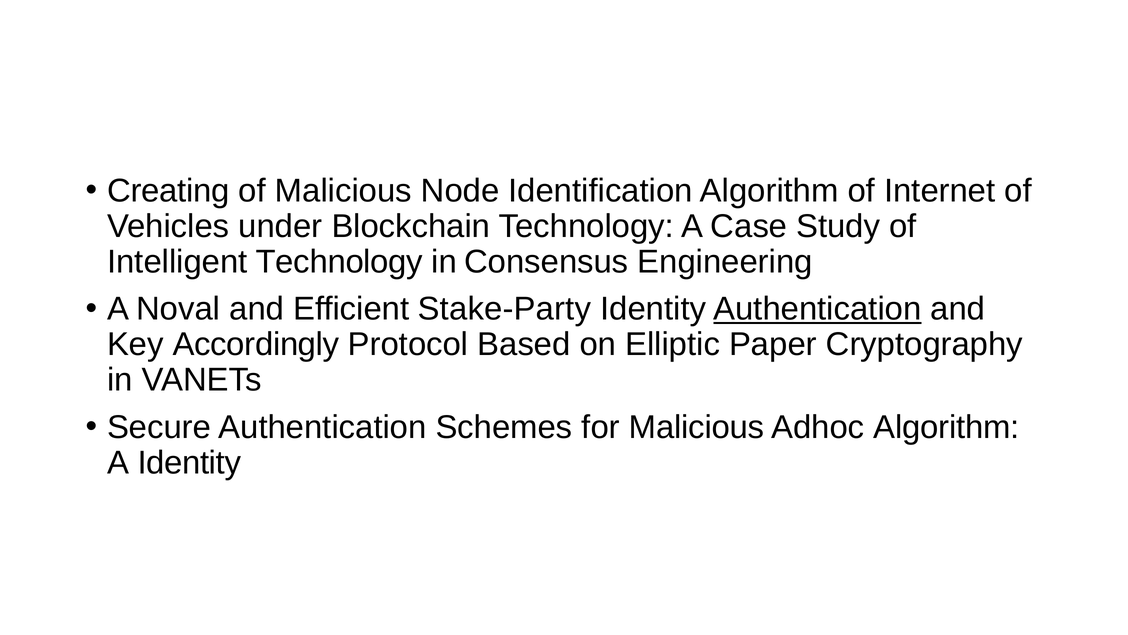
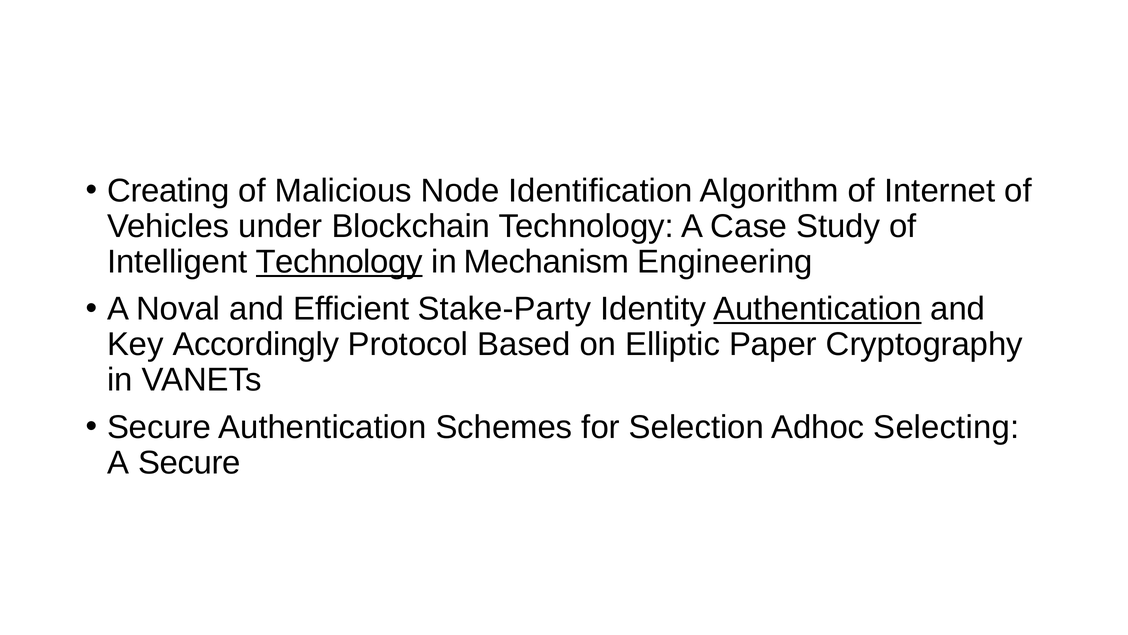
Technology at (339, 262) underline: none -> present
Consensus: Consensus -> Mechanism
for Malicious: Malicious -> Selection
Adhoc Algorithm: Algorithm -> Selecting
A Identity: Identity -> Secure
